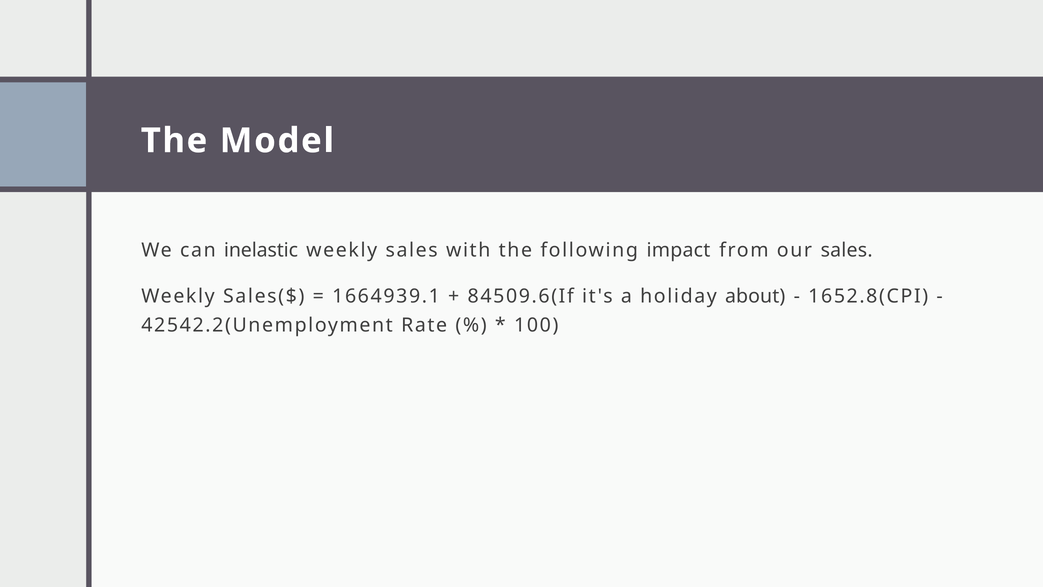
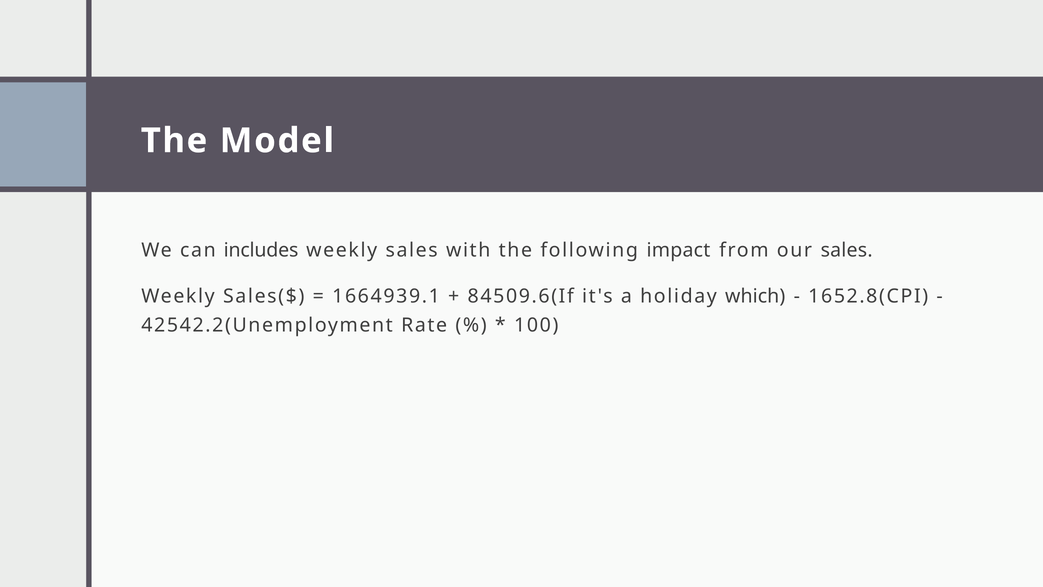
inelastic: inelastic -> includes
about: about -> which
